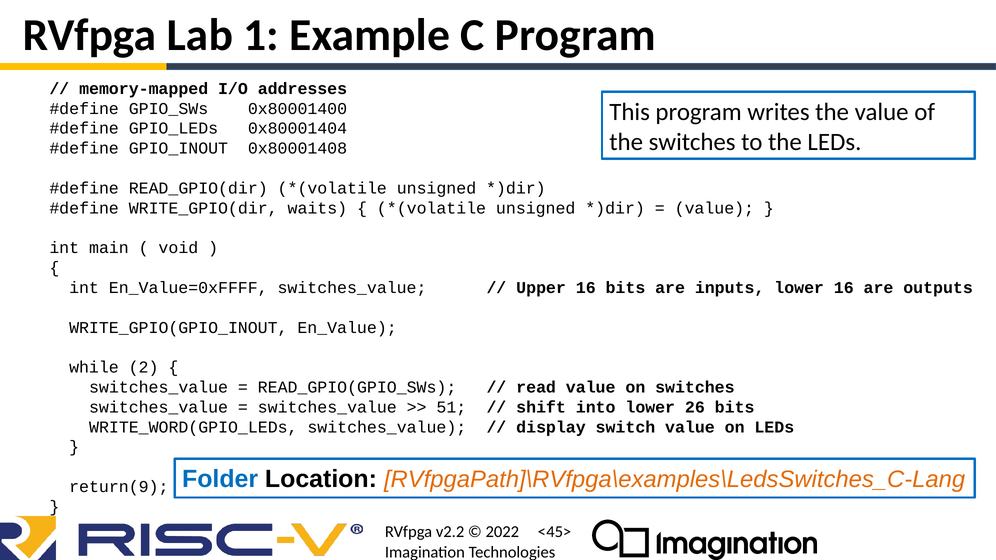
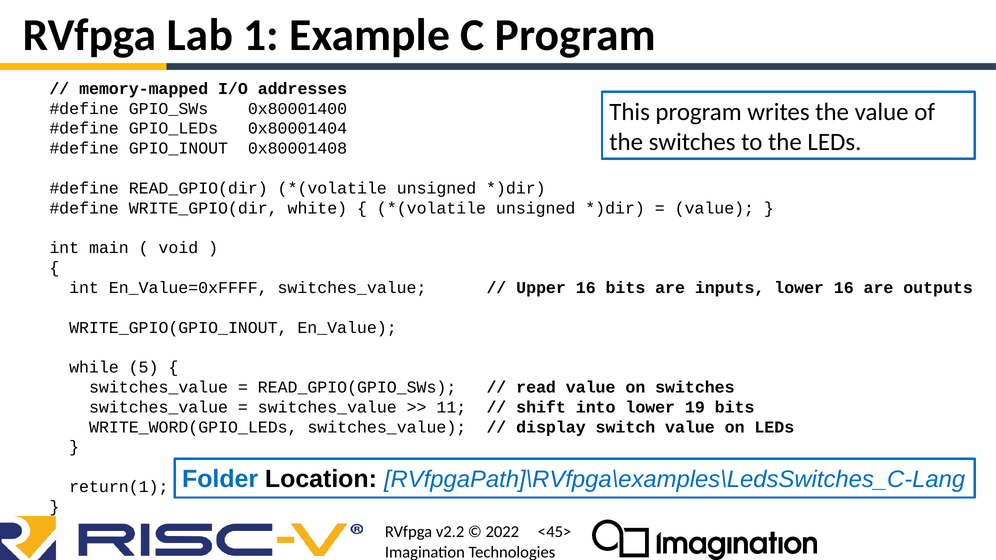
waits: waits -> white
2: 2 -> 5
51: 51 -> 11
26: 26 -> 19
RVfpgaPath]\RVfpga\examples\LedsSwitches_C-Lang colour: orange -> blue
return(9: return(9 -> return(1
